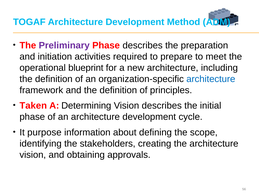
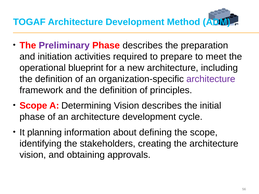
architecture at (211, 79) colour: blue -> purple
Taken at (33, 106): Taken -> Scope
purpose: purpose -> planning
